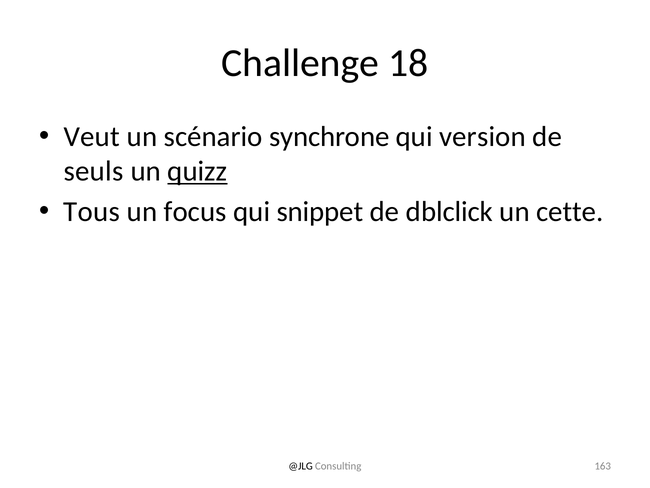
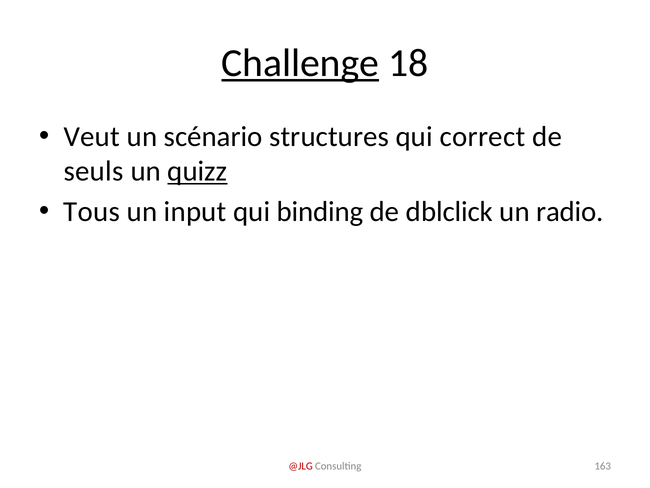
Challenge underline: none -> present
synchrone: synchrone -> structures
version: version -> correct
focus: focus -> input
snippet: snippet -> binding
cette: cette -> radio
@JLG colour: black -> red
